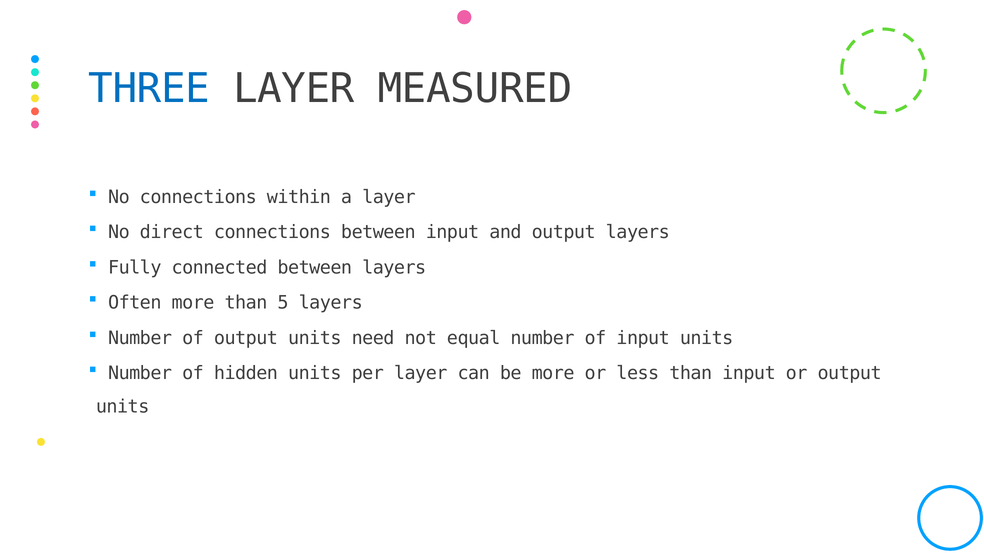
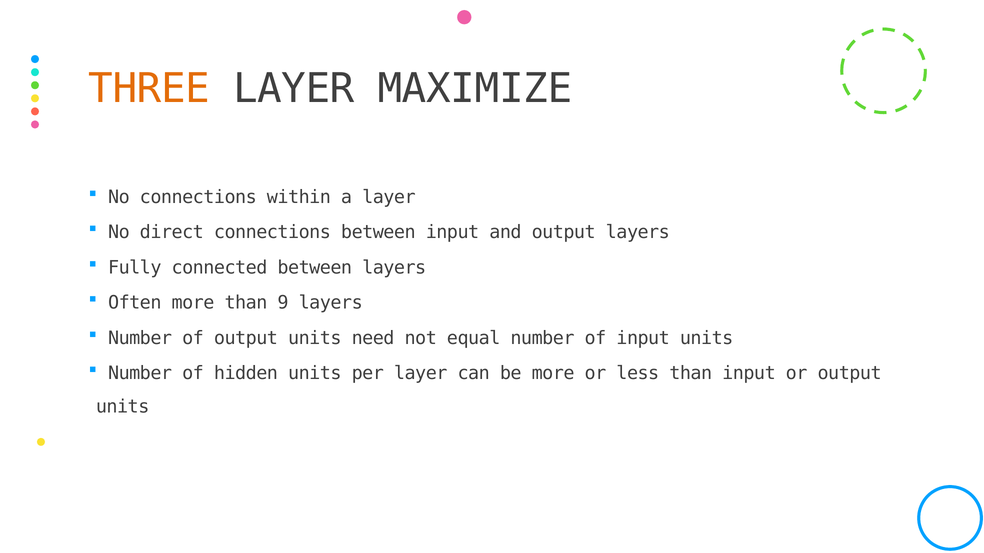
THREE colour: blue -> orange
MEASURED: MEASURED -> MAXIMIZE
5: 5 -> 9
